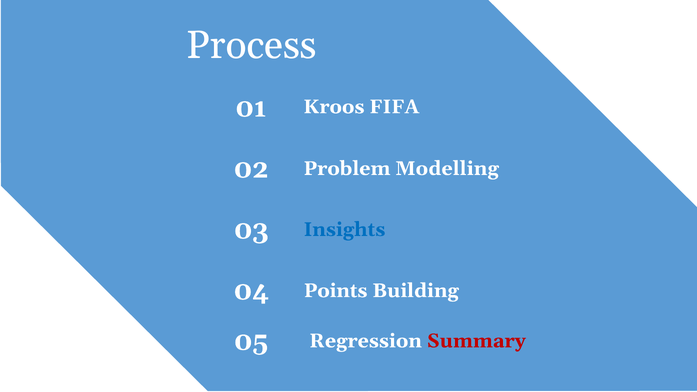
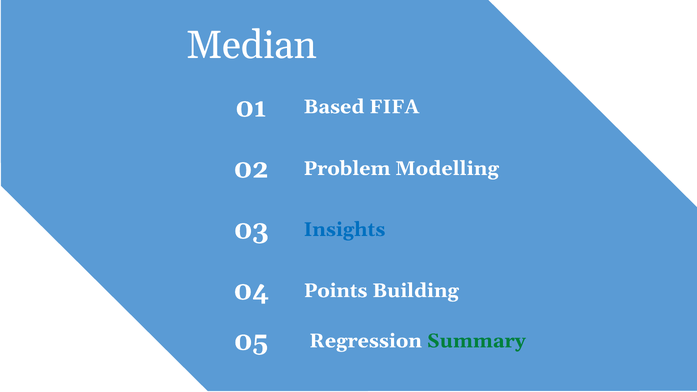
Process: Process -> Median
Kroos: Kroos -> Based
Summary colour: red -> green
